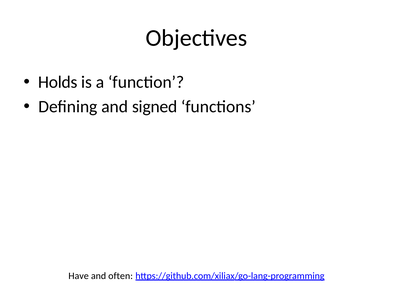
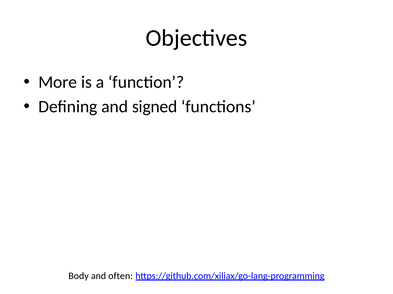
Holds: Holds -> More
Have: Have -> Body
